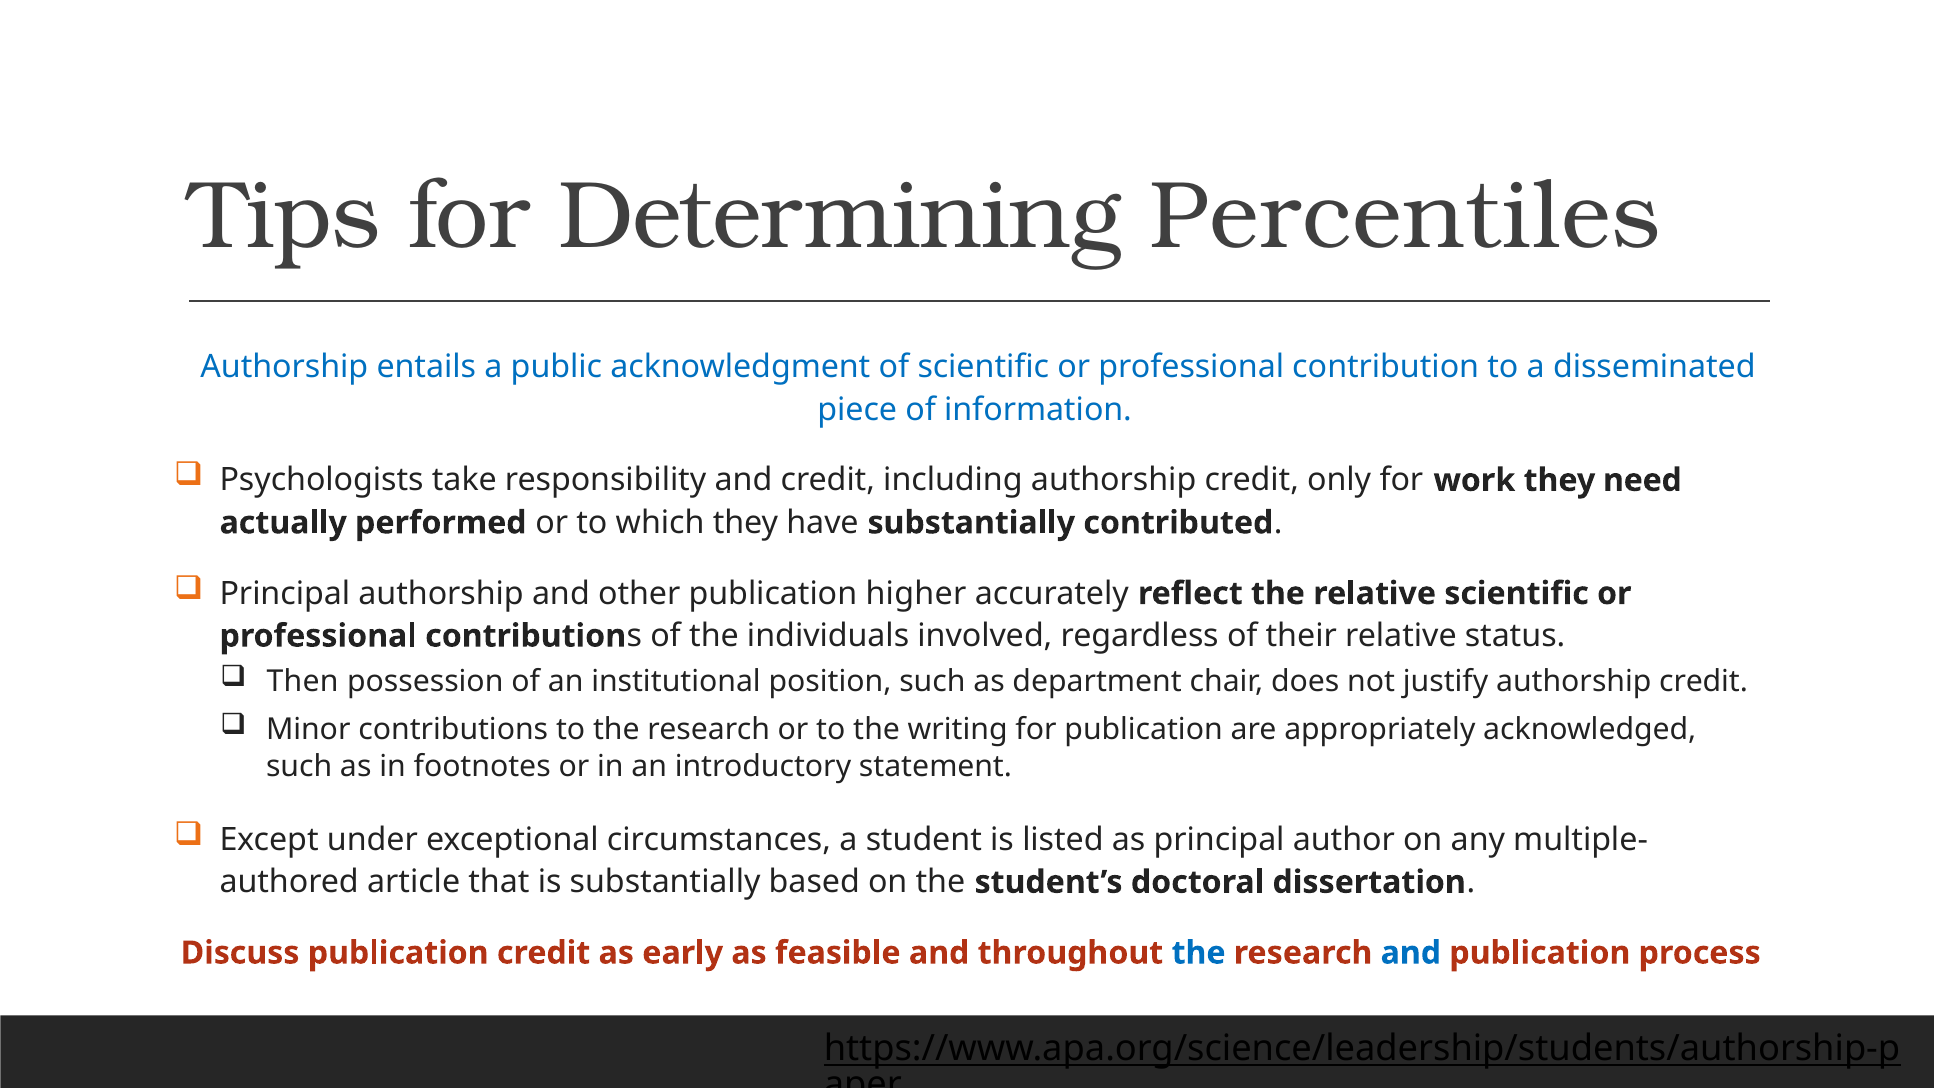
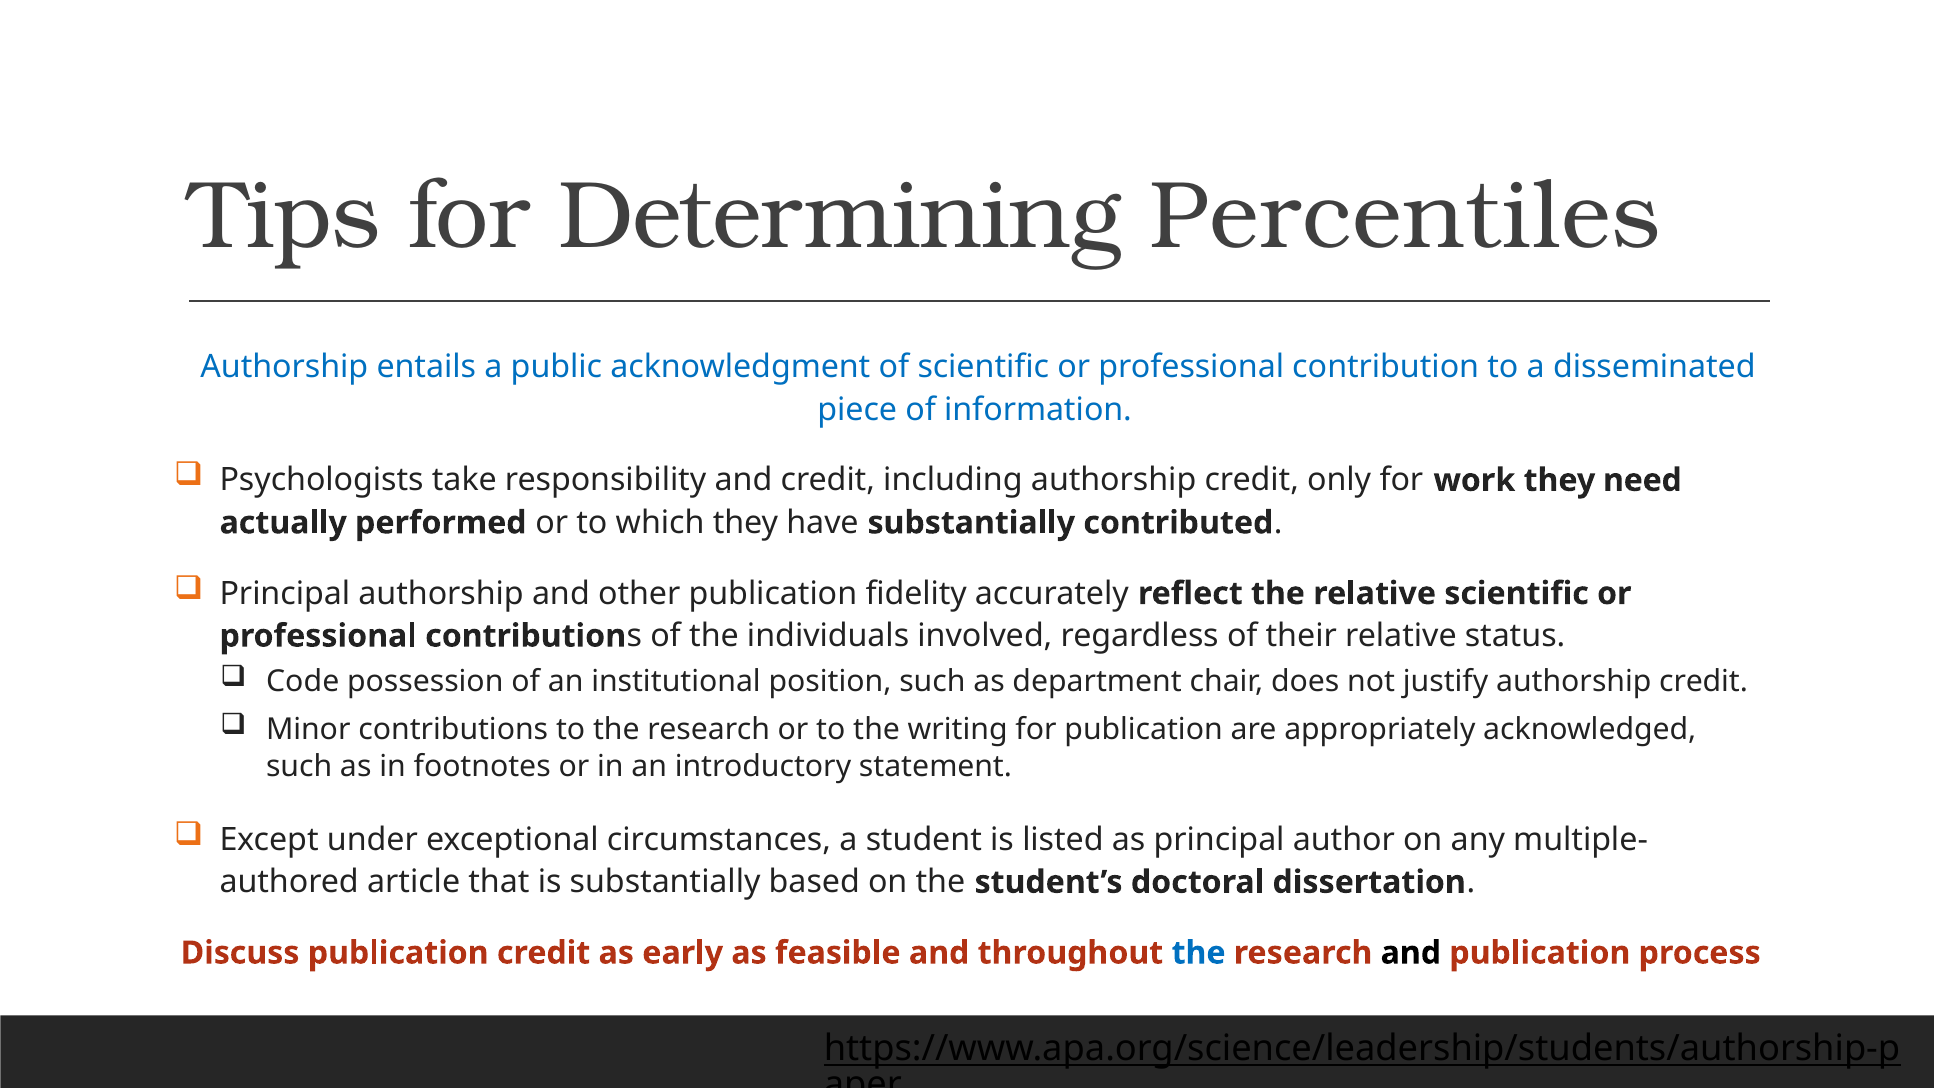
higher: higher -> fidelity
Then: Then -> Code
and at (1411, 953) colour: blue -> black
